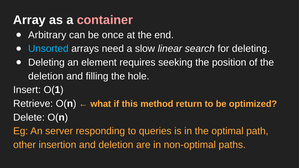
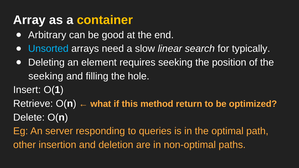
container colour: pink -> yellow
once: once -> good
for deleting: deleting -> typically
deletion at (46, 76): deletion -> seeking
